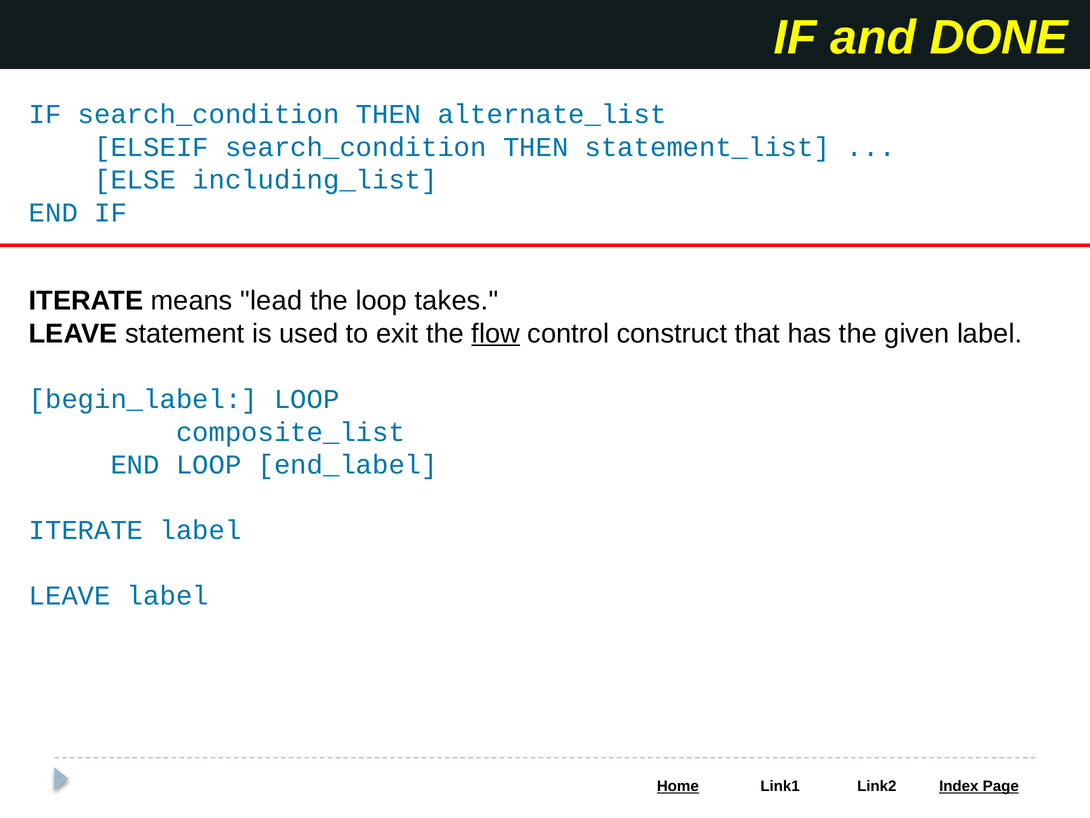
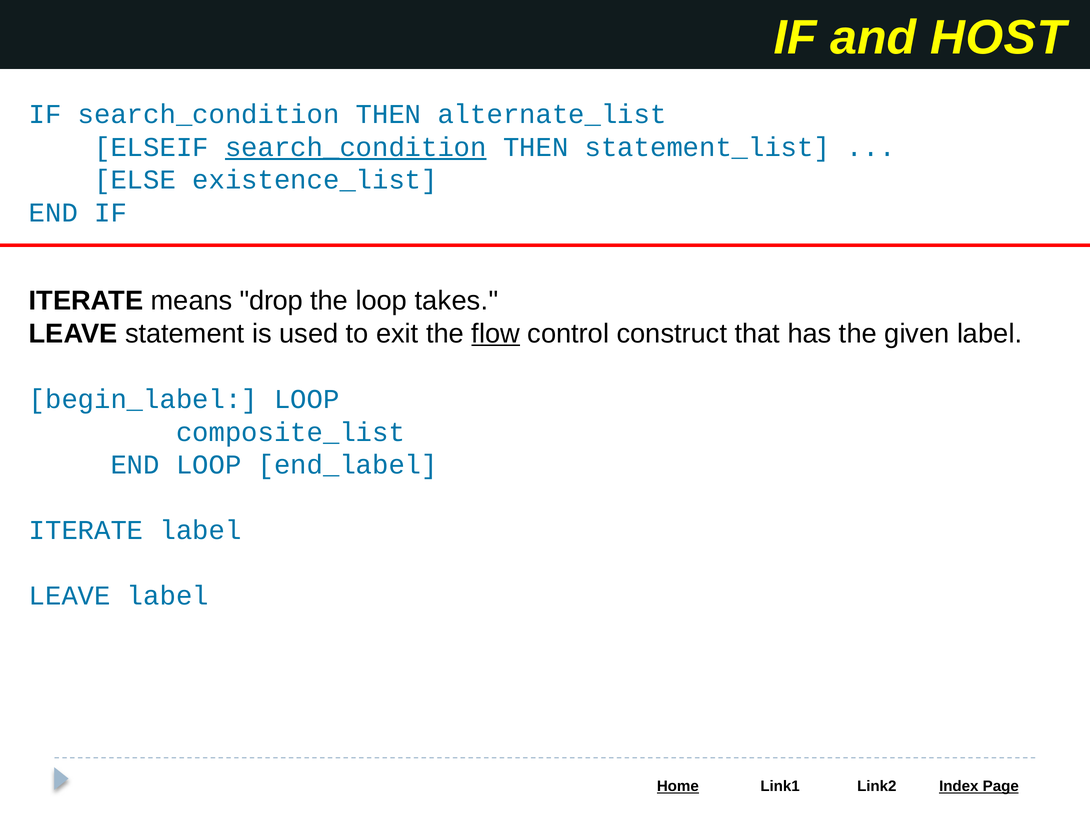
DONE: DONE -> HOST
search_condition at (356, 147) underline: none -> present
including_list: including_list -> existence_list
lead: lead -> drop
